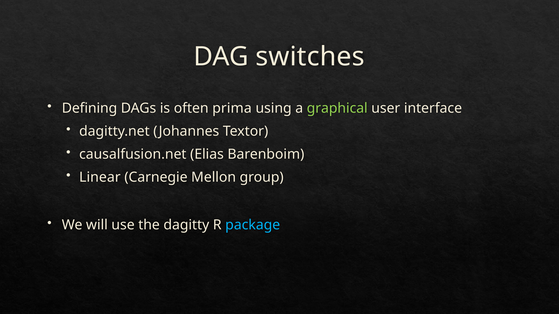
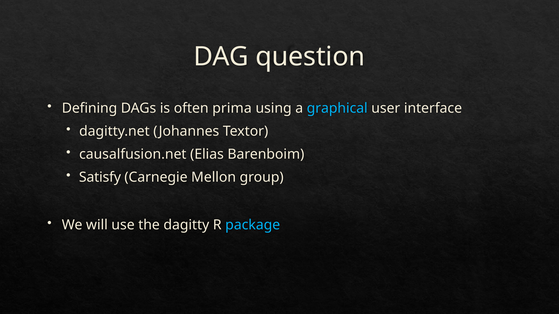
switches: switches -> question
graphical colour: light green -> light blue
Linear: Linear -> Satisfy
